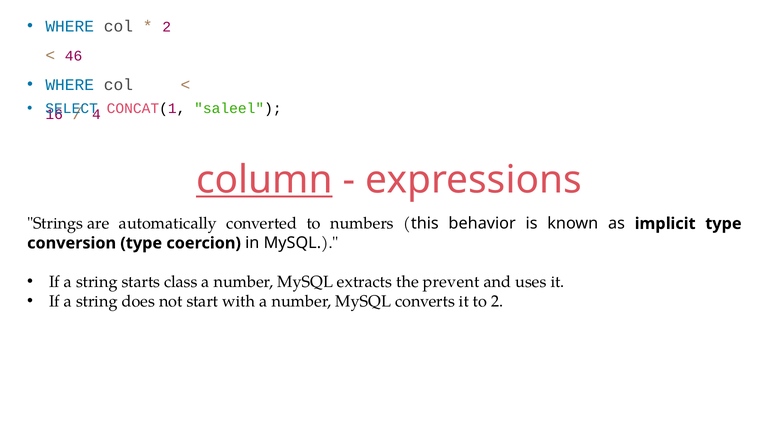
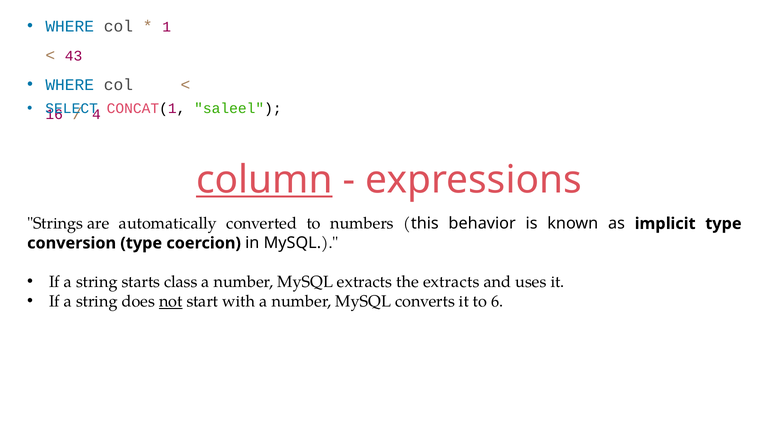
2 at (167, 27): 2 -> 1
46: 46 -> 43
the prevent: prevent -> extracts
not underline: none -> present
to 2: 2 -> 6
